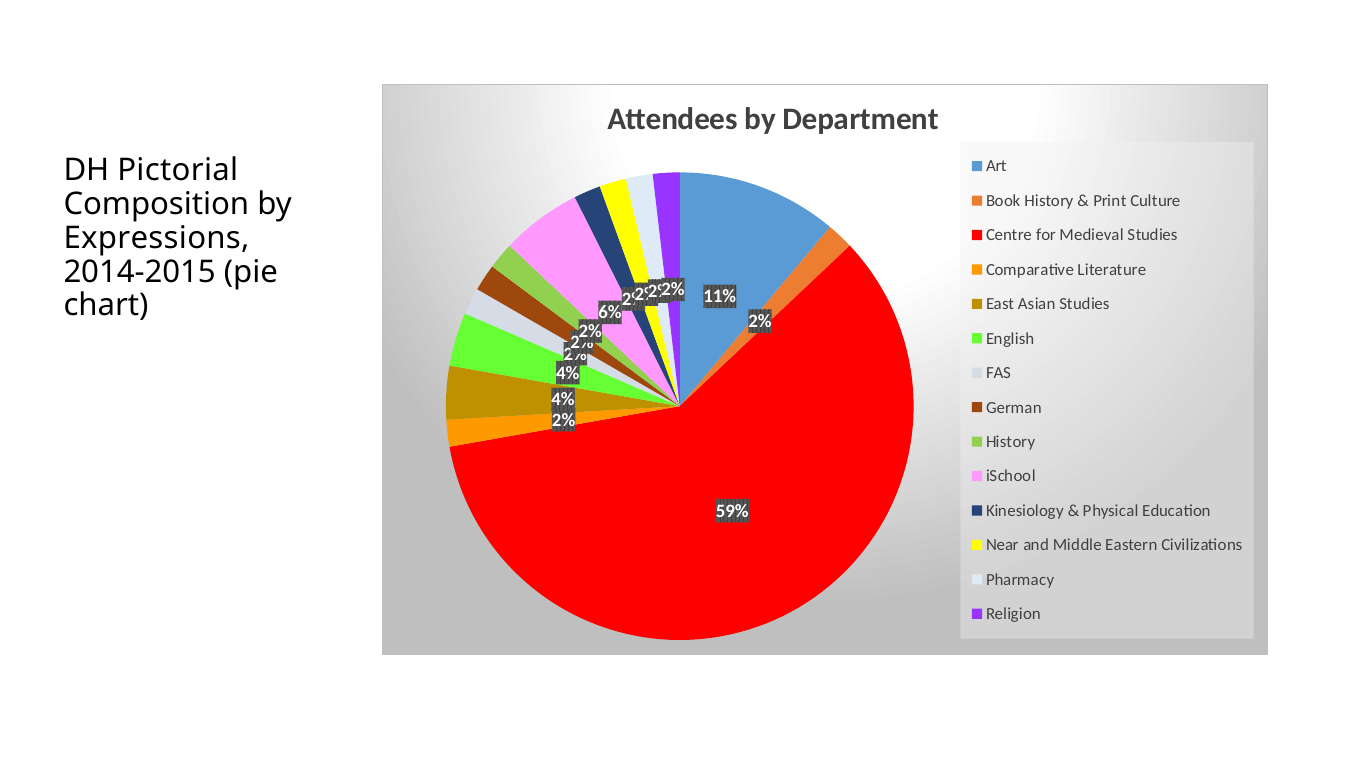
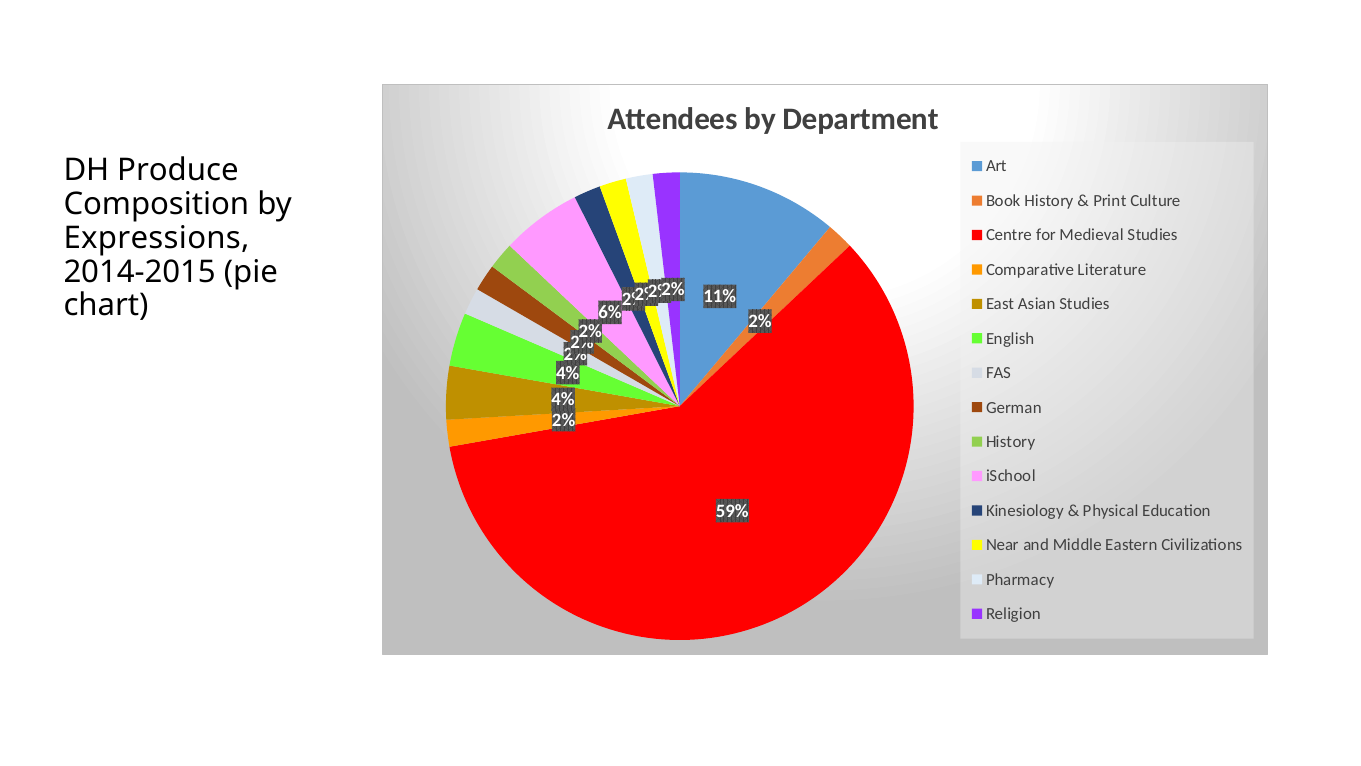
Pictorial: Pictorial -> Produce
